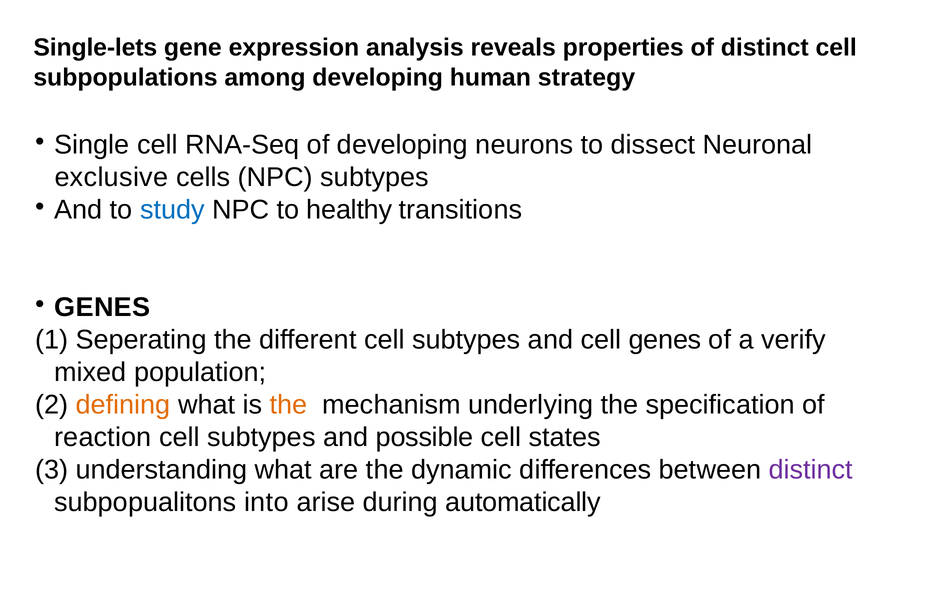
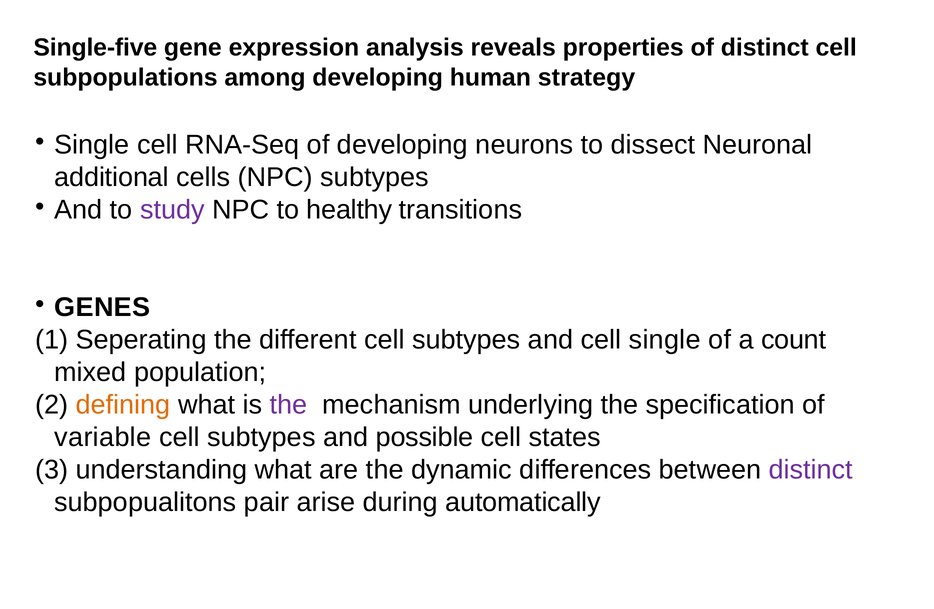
Single-lets: Single-lets -> Single-five
exclusive: exclusive -> additional
study colour: blue -> purple
cell genes: genes -> single
verify: verify -> count
the at (289, 405) colour: orange -> purple
reaction: reaction -> variable
into: into -> pair
